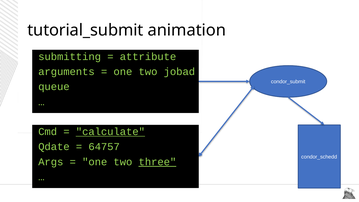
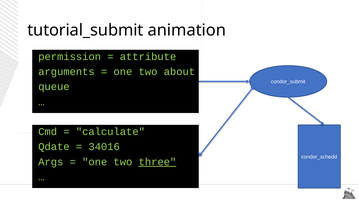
submitting: submitting -> permission
jobad: jobad -> about
calculate underline: present -> none
64757: 64757 -> 34016
